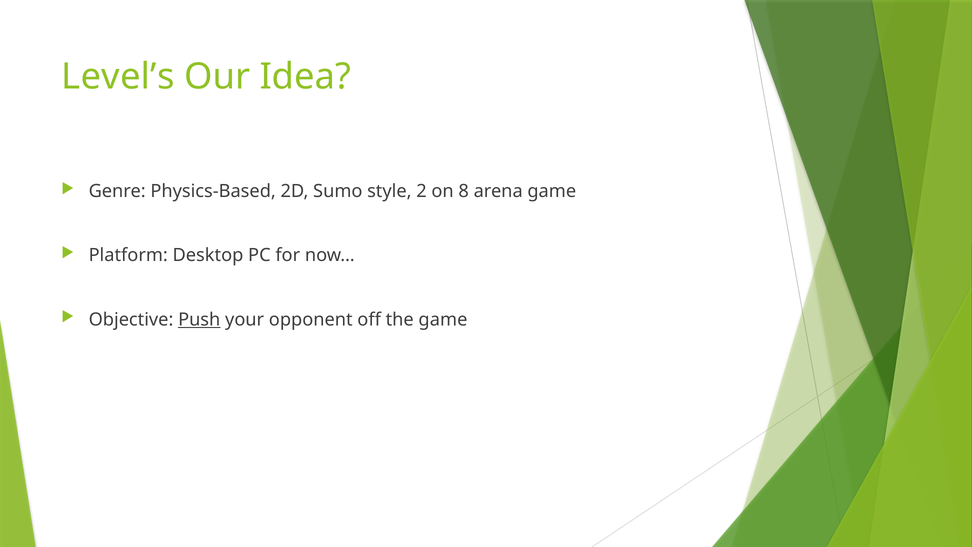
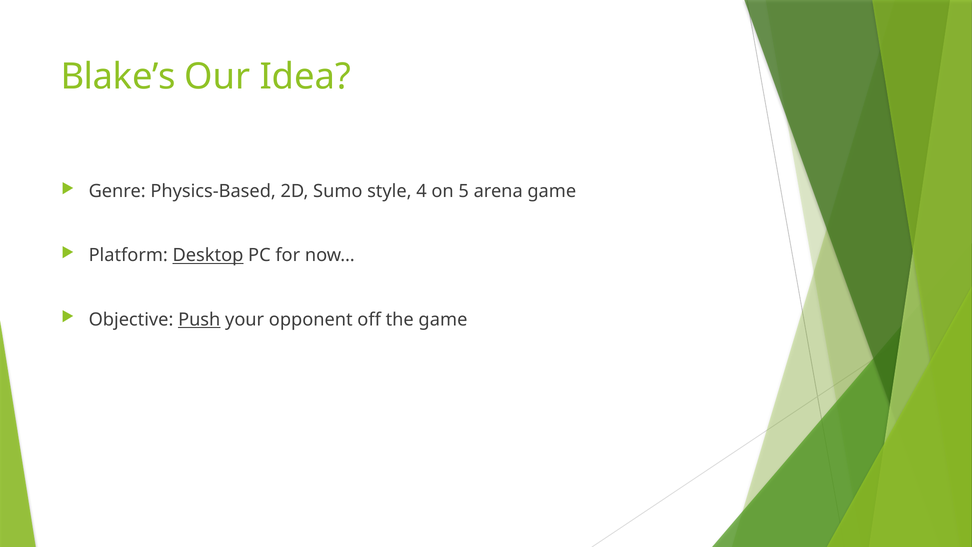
Level’s: Level’s -> Blake’s
2: 2 -> 4
8: 8 -> 5
Desktop underline: none -> present
